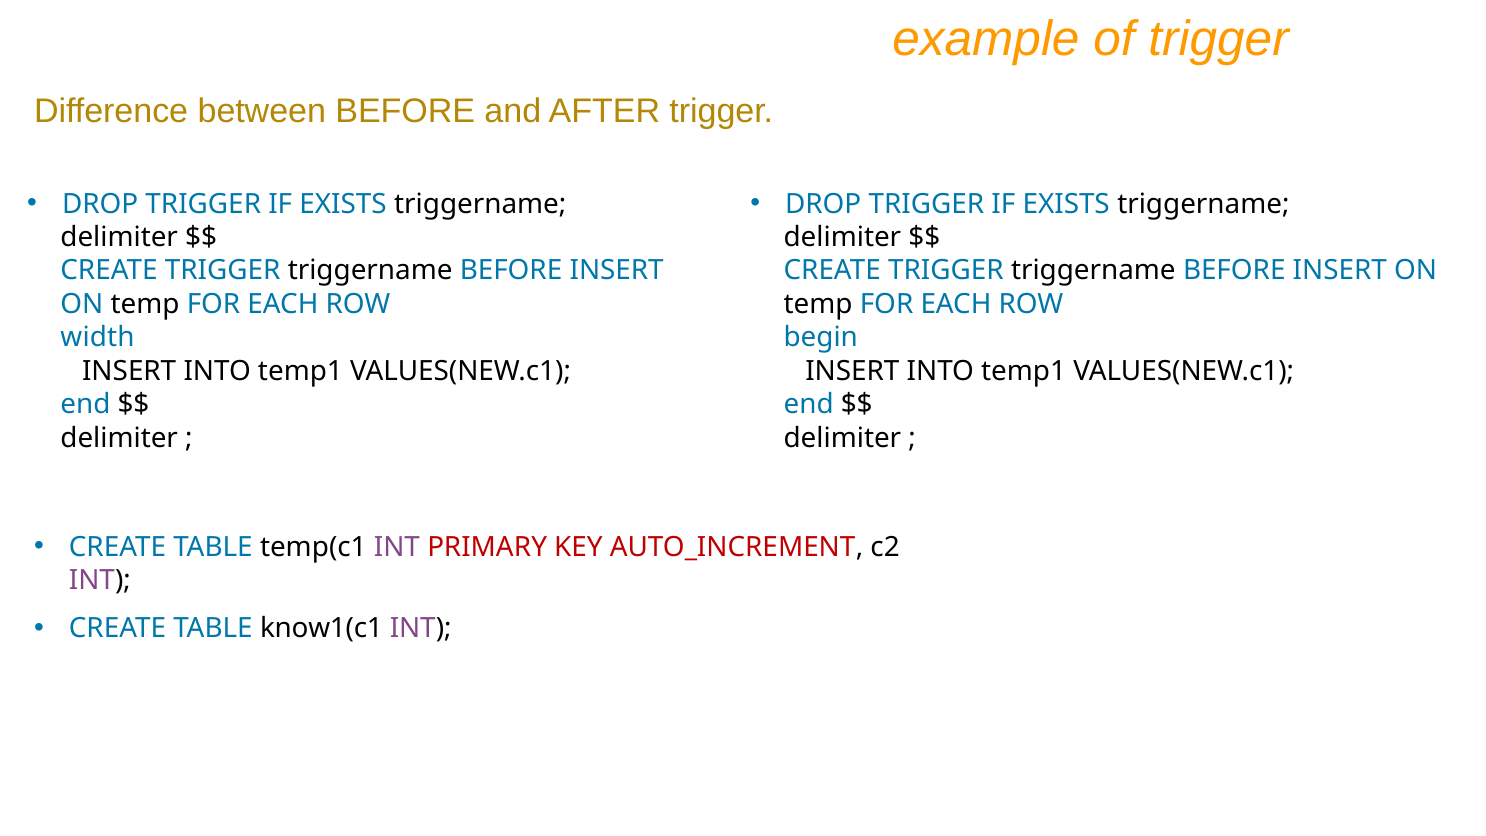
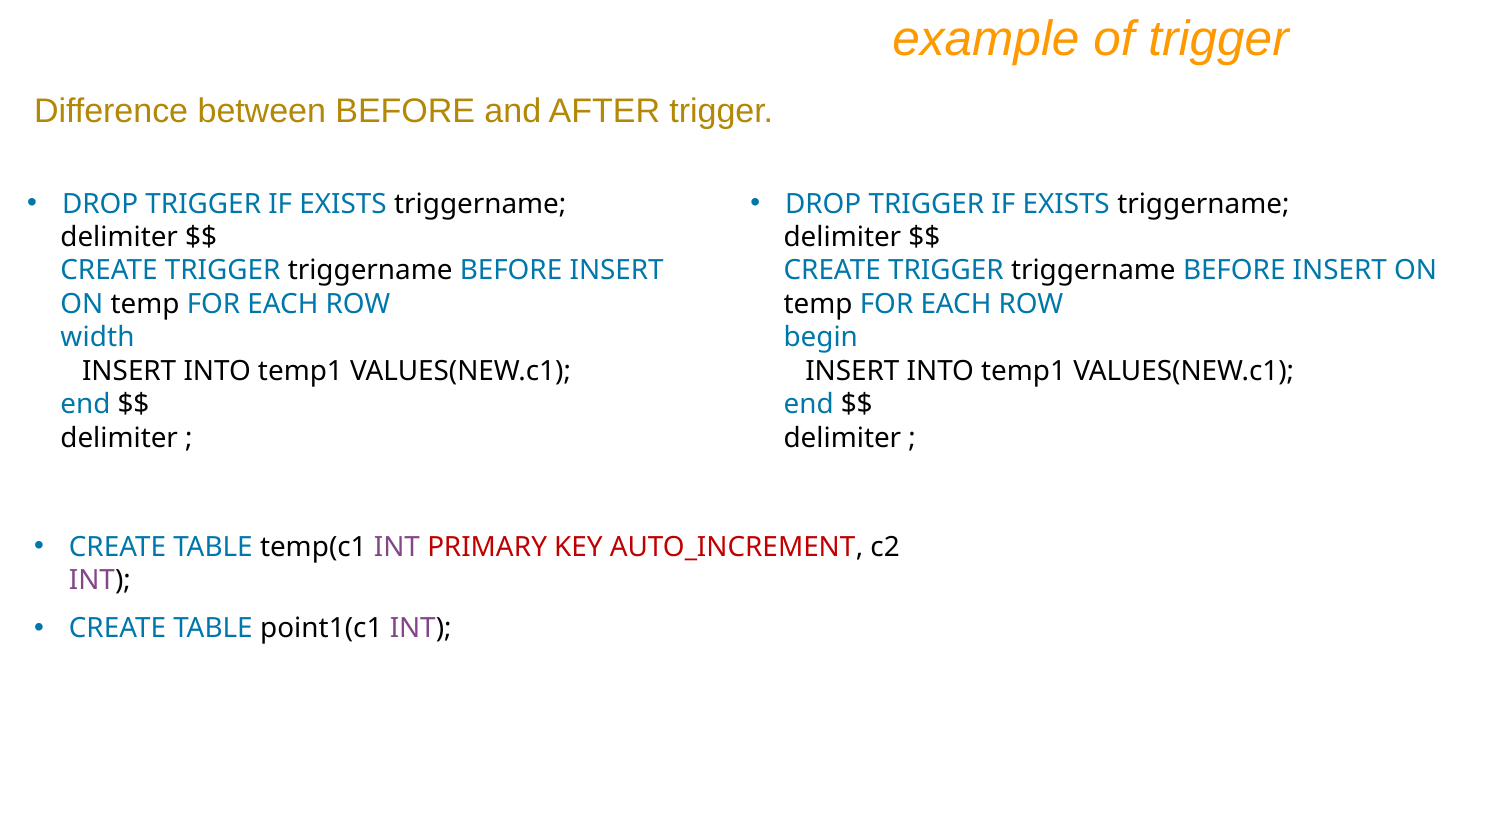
know1(c1: know1(c1 -> point1(c1
